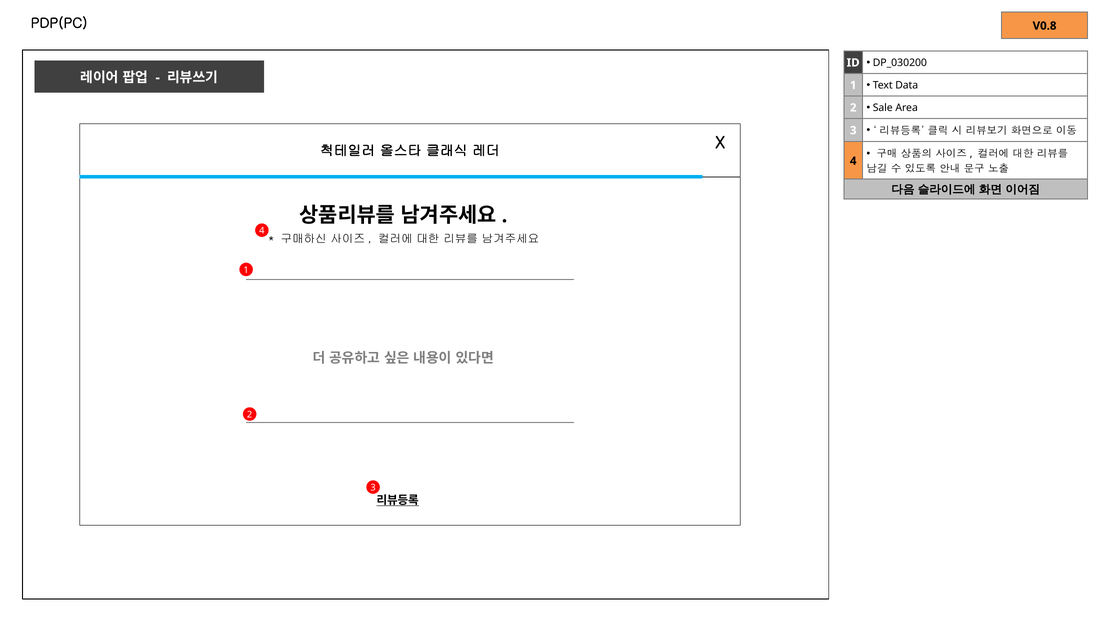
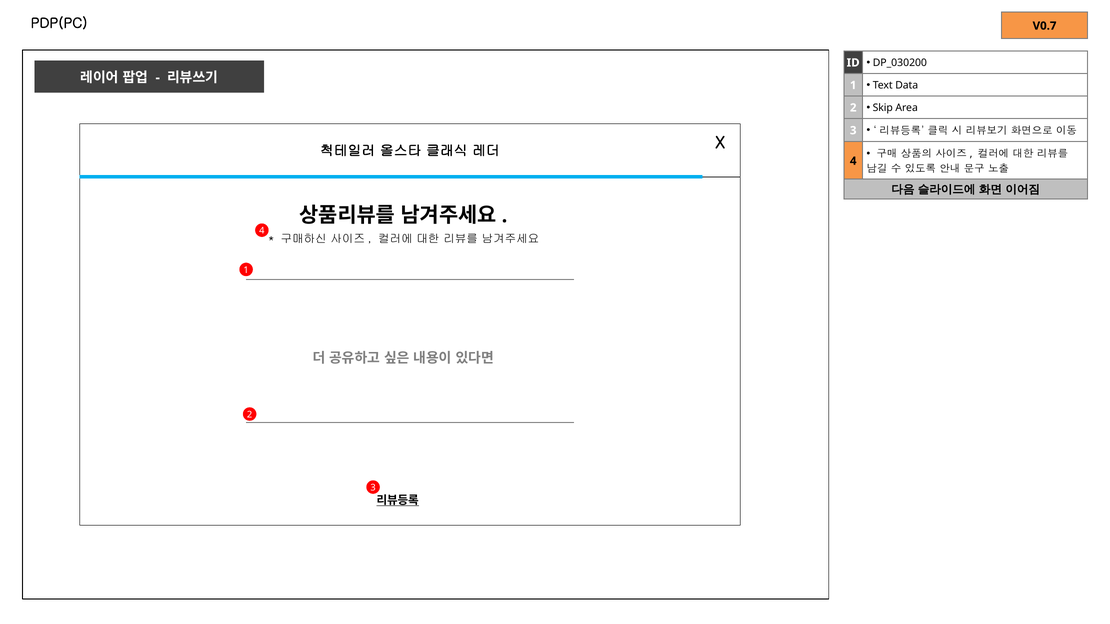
V0.8: V0.8 -> V0.7
Sale: Sale -> Skip
